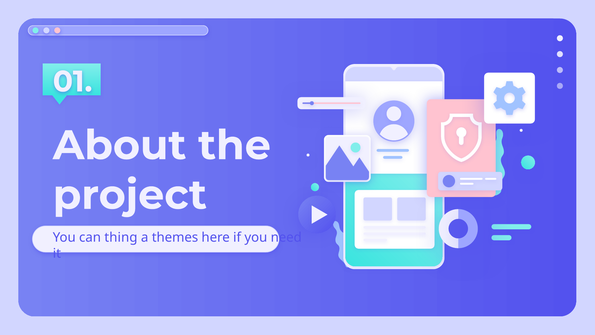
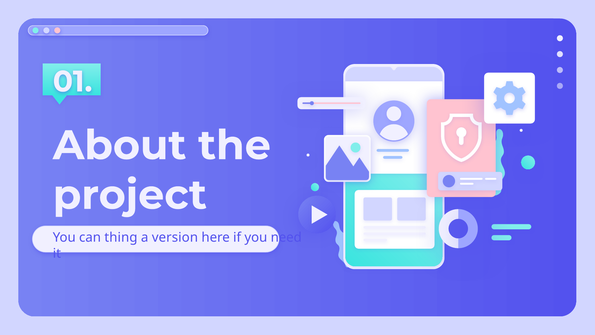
themes: themes -> version
